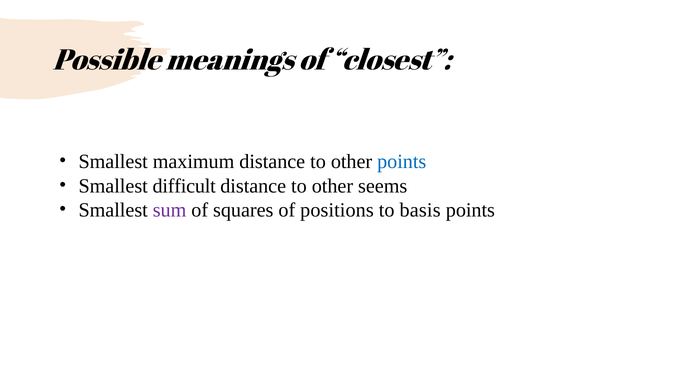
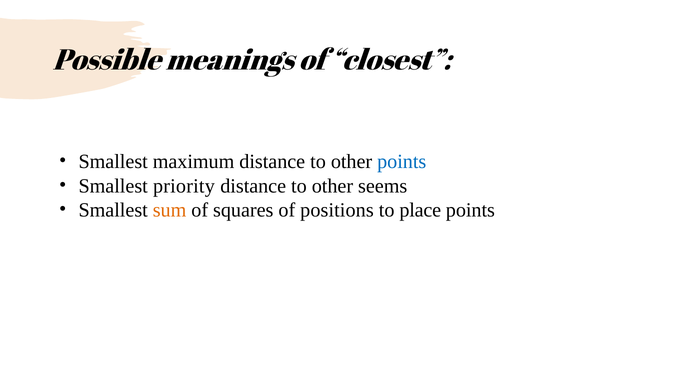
difficult: difficult -> priority
sum colour: purple -> orange
basis: basis -> place
